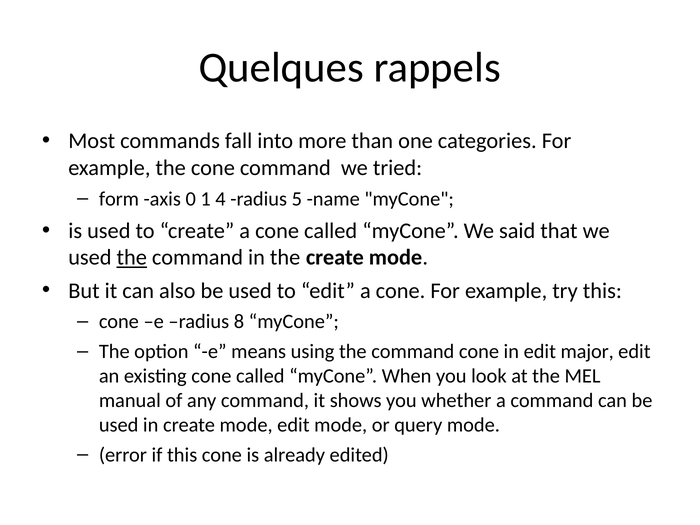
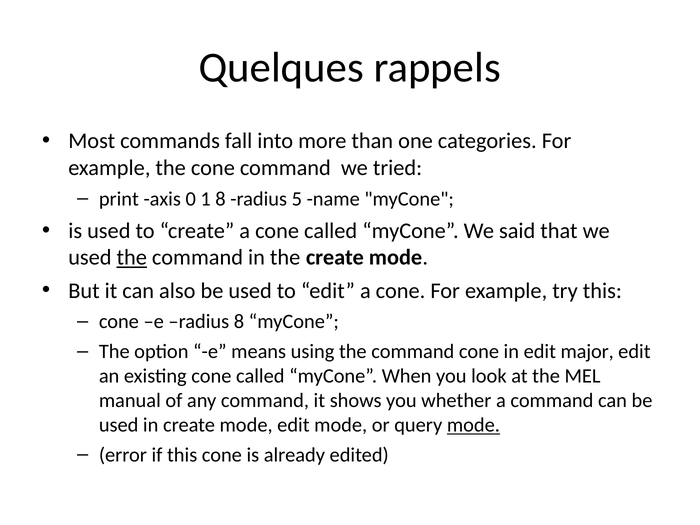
form: form -> print
1 4: 4 -> 8
mode at (473, 425) underline: none -> present
